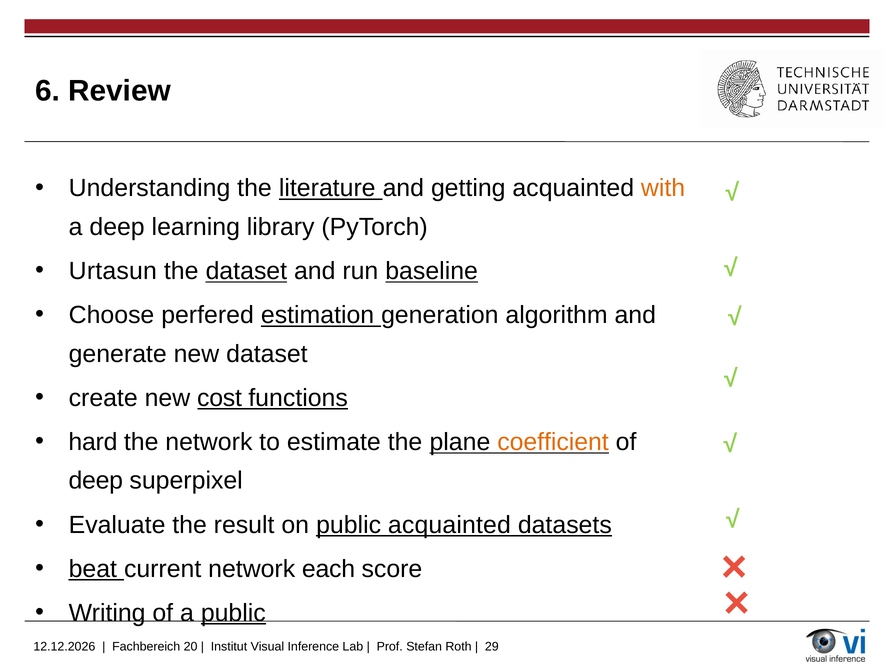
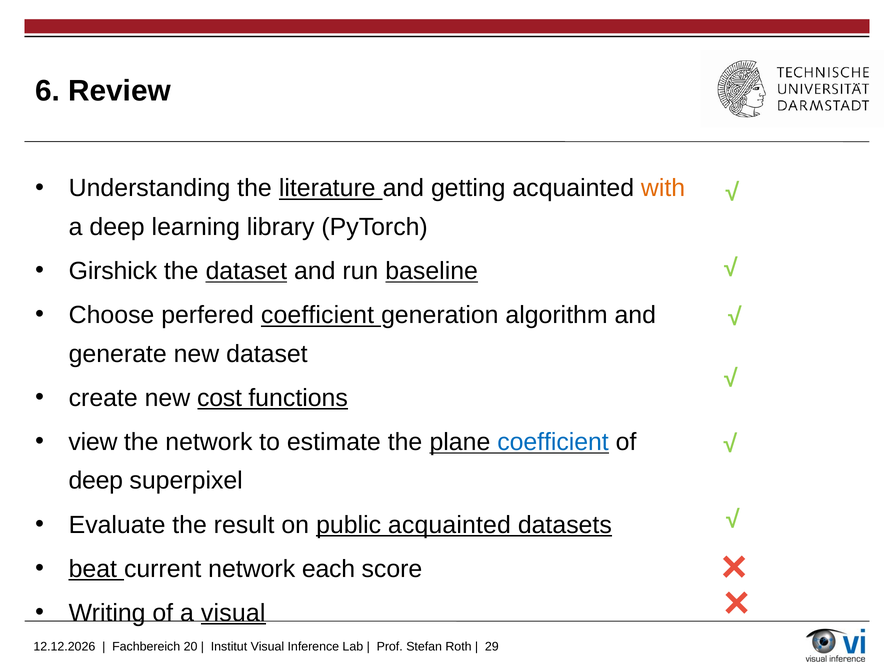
Urtasun: Urtasun -> Girshick
perfered estimation: estimation -> coefficient
hard: hard -> view
coefficient at (553, 442) colour: orange -> blue
a public: public -> visual
